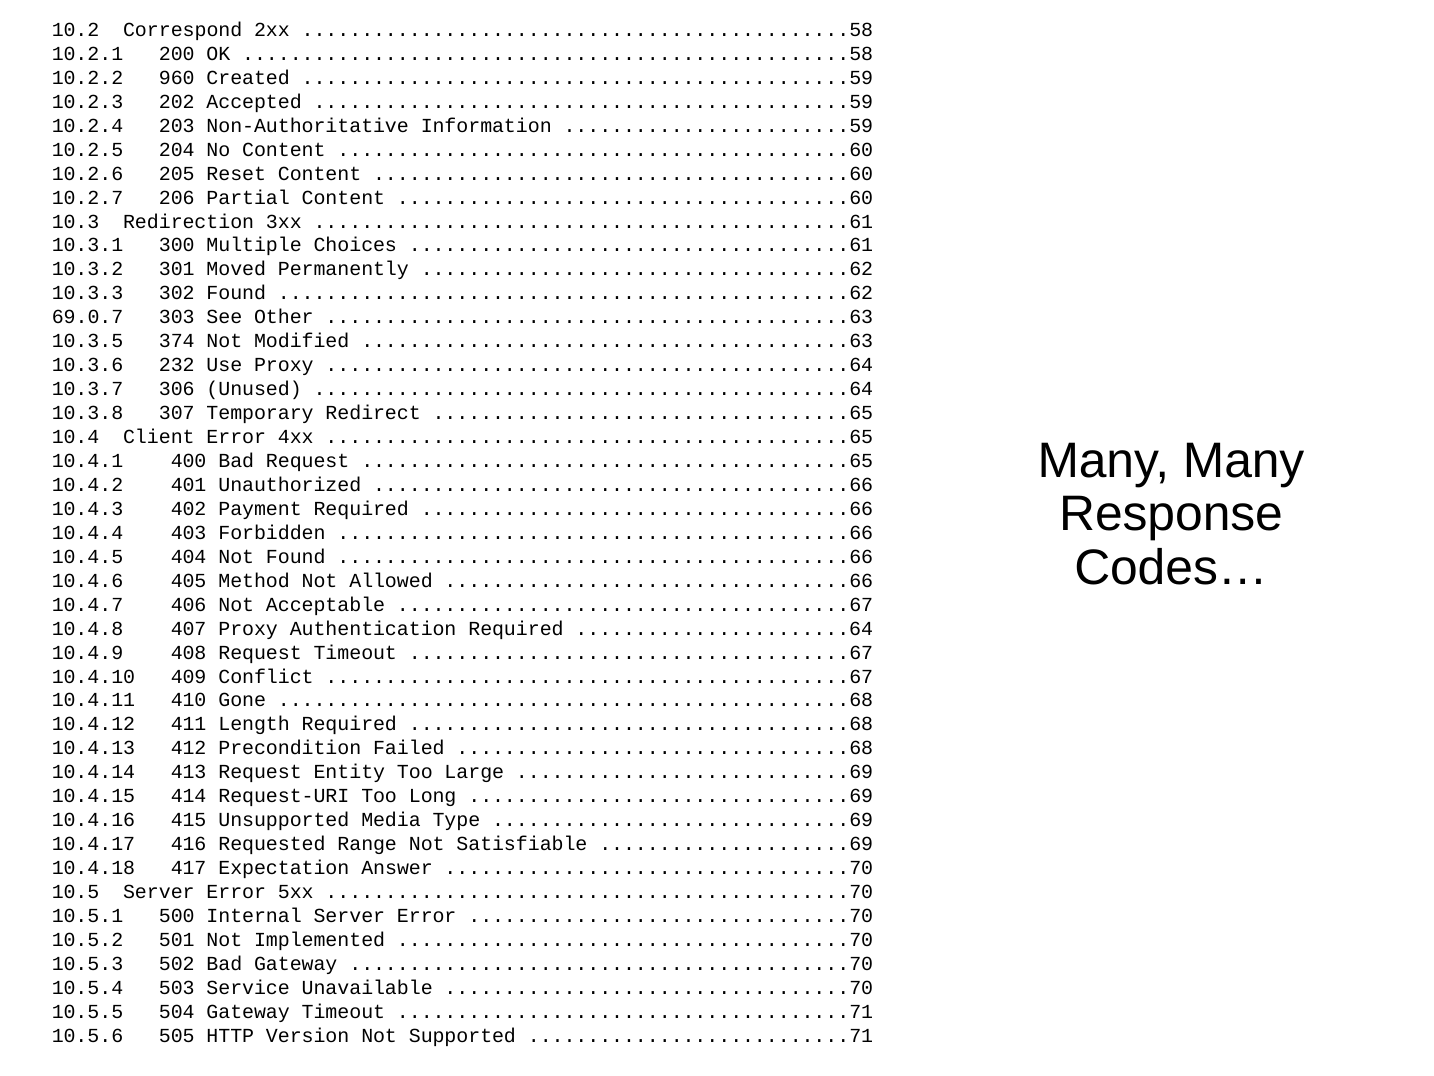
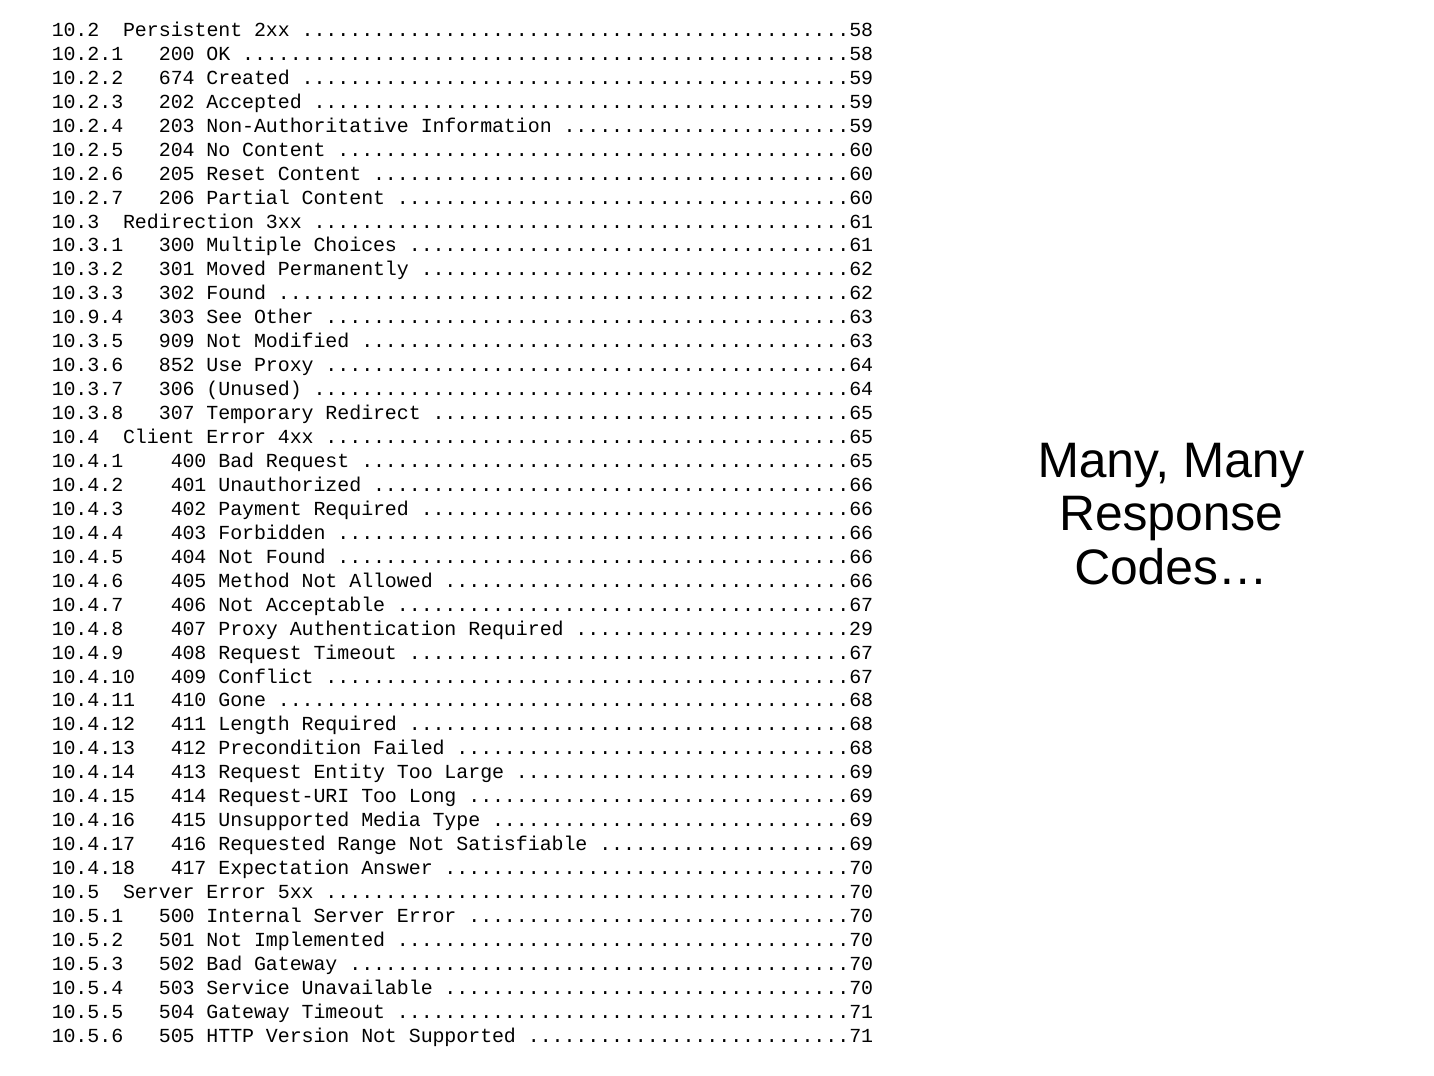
Correspond: Correspond -> Persistent
960: 960 -> 674
69.0.7: 69.0.7 -> 10.9.4
374: 374 -> 909
232: 232 -> 852
.......................64: .......................64 -> .......................29
